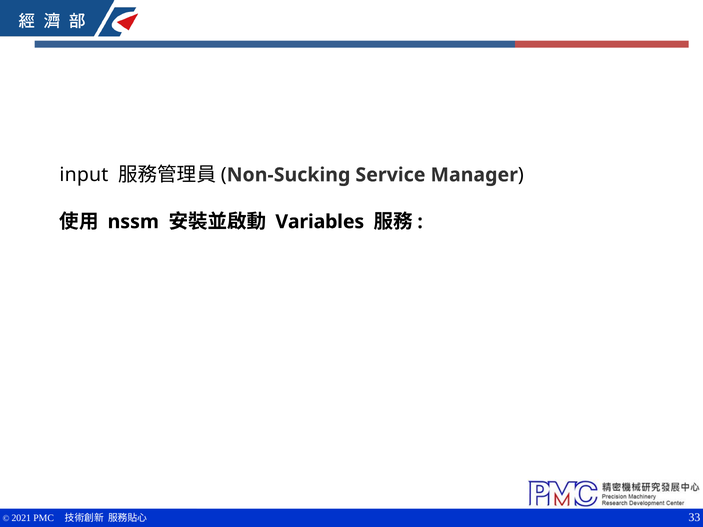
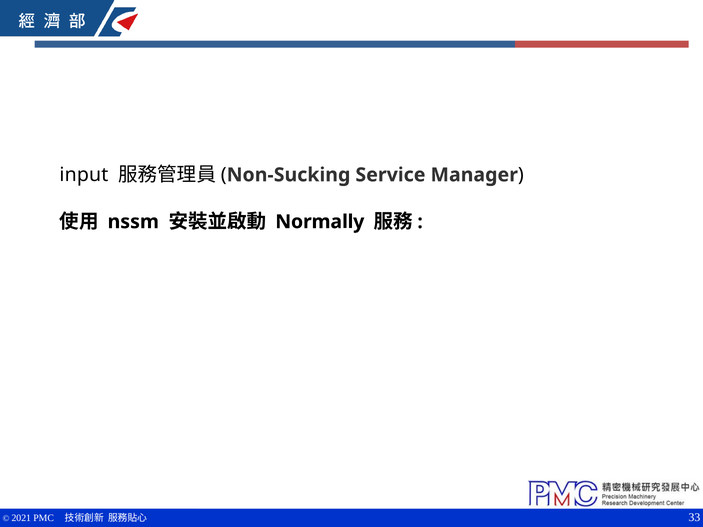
Variables: Variables -> Normally
